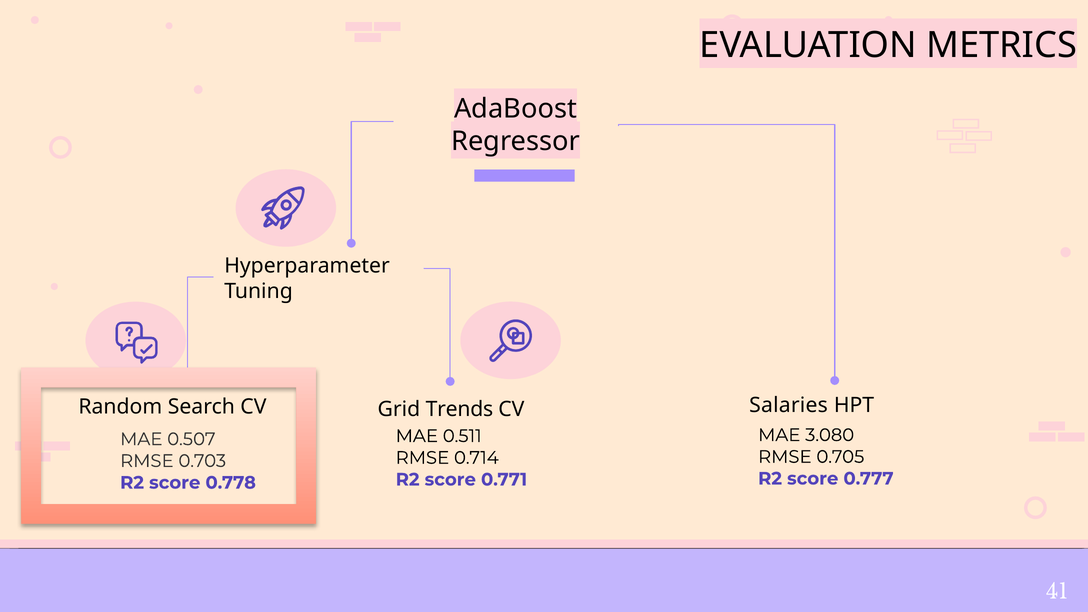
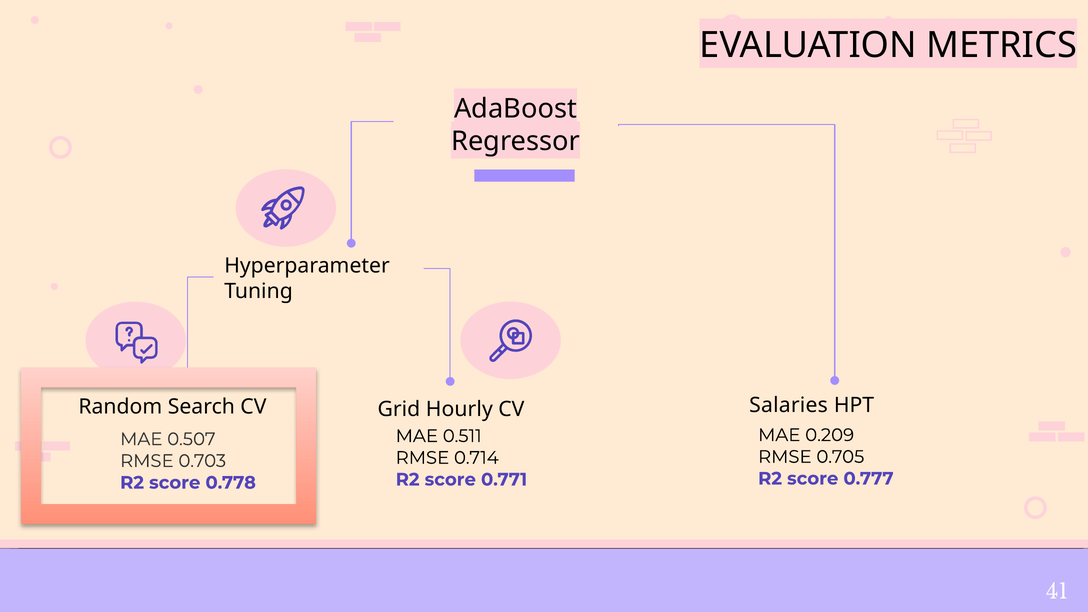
Trends: Trends -> Hourly
3.080: 3.080 -> 0.209
